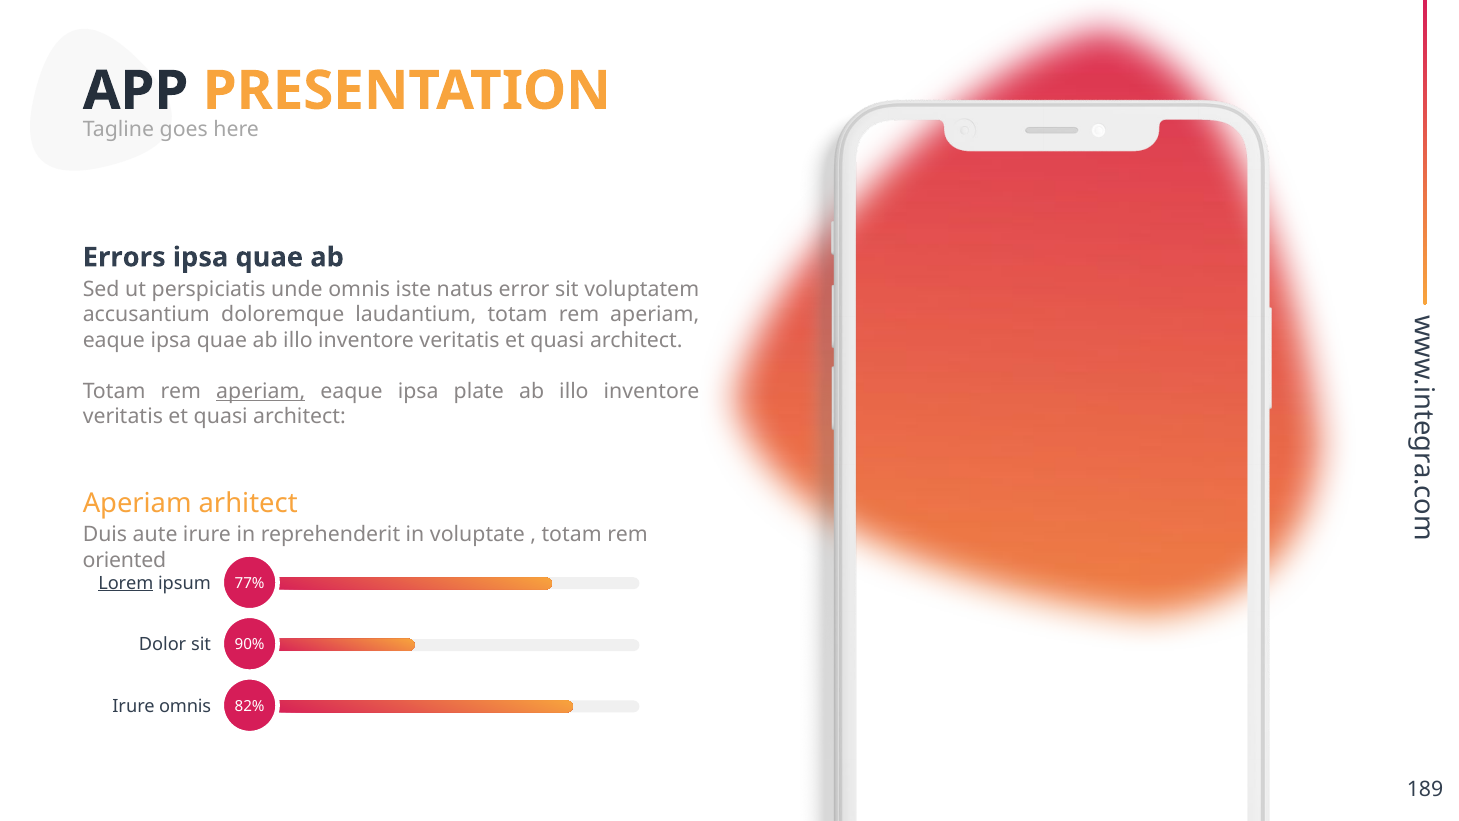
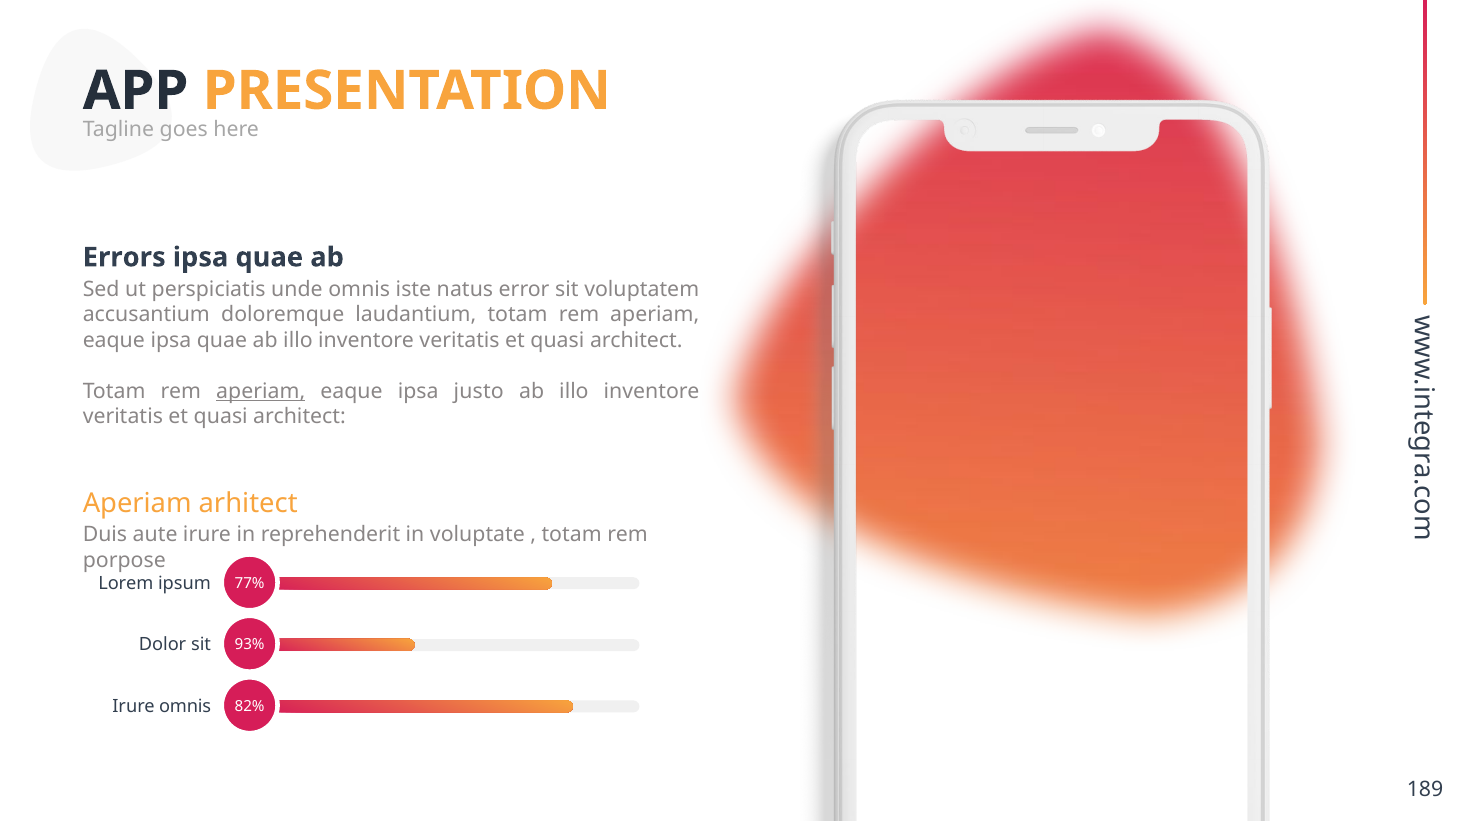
plate: plate -> justo
oriented: oriented -> porpose
Lorem underline: present -> none
90%: 90% -> 93%
